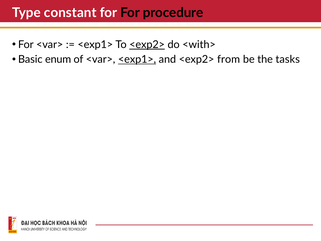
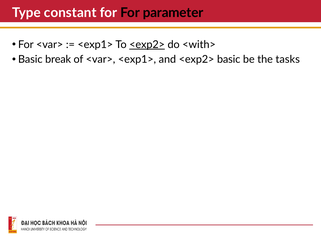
procedure: procedure -> parameter
enum: enum -> break
<exp1> at (137, 59) underline: present -> none
<exp2> from: from -> basic
